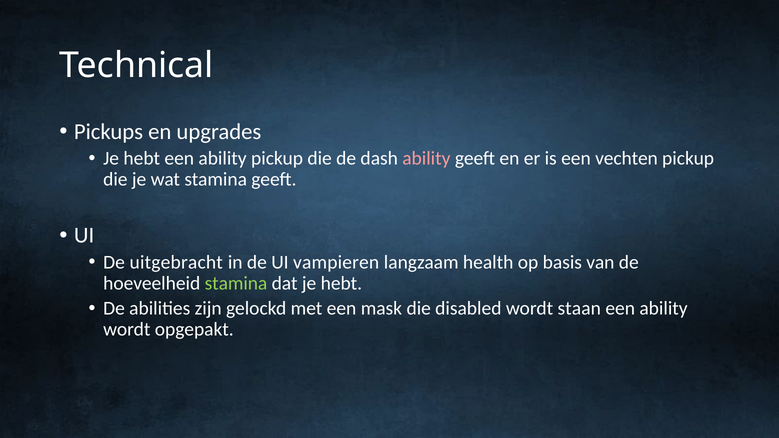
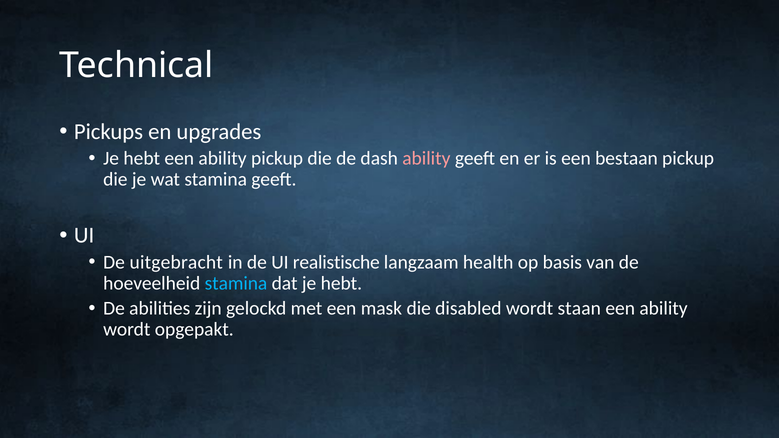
vechten: vechten -> bestaan
vampieren: vampieren -> realistische
stamina at (236, 283) colour: light green -> light blue
